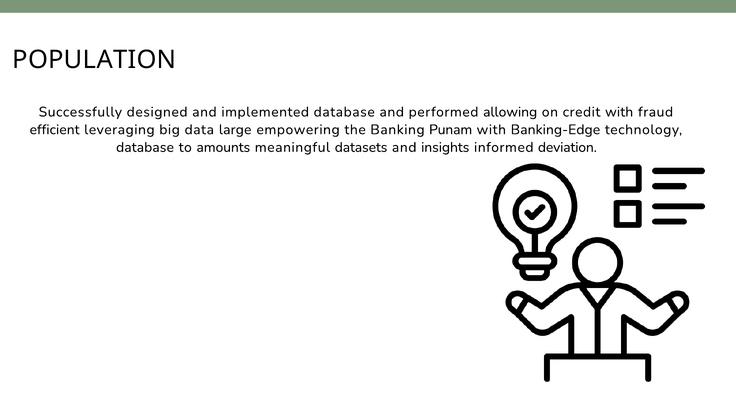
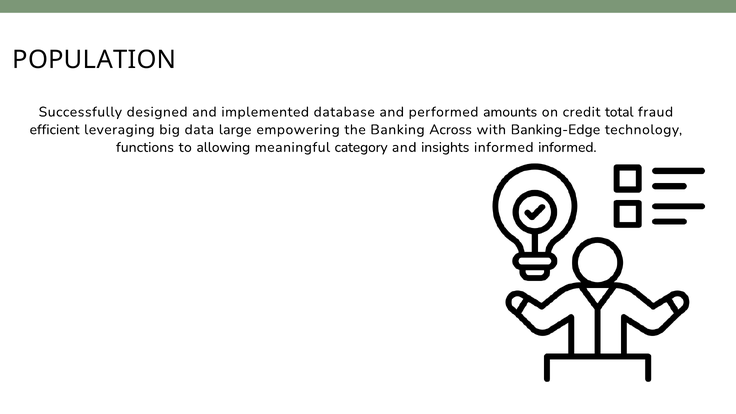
allowing: allowing -> amounts
credit with: with -> total
Punam: Punam -> Across
database at (145, 147): database -> functions
amounts: amounts -> allowing
datasets: datasets -> category
informed deviation: deviation -> informed
